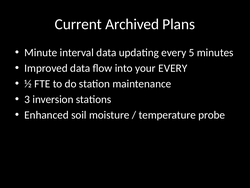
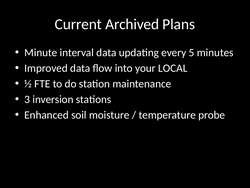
your EVERY: EVERY -> LOCAL
